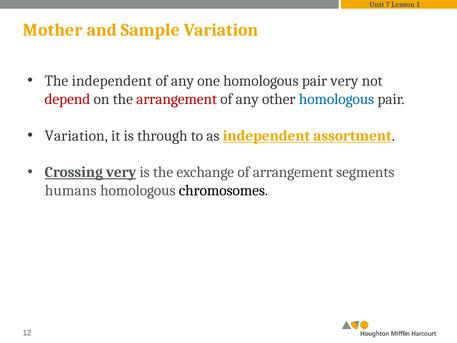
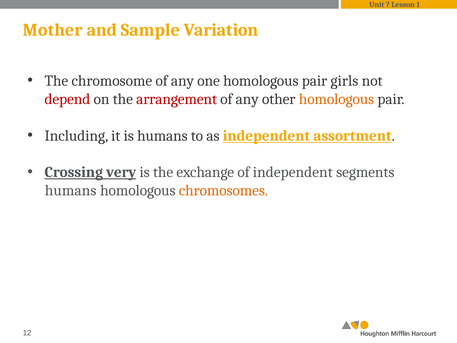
The independent: independent -> chromosome
pair very: very -> girls
homologous at (336, 99) colour: blue -> orange
Variation at (76, 136): Variation -> Including
is through: through -> humans
of arrangement: arrangement -> independent
chromosomes colour: black -> orange
